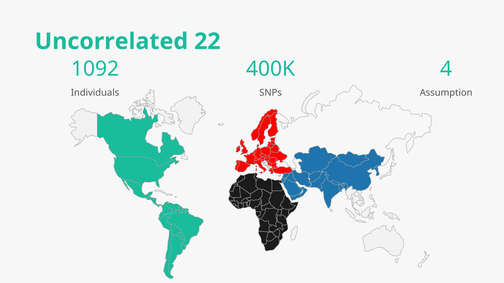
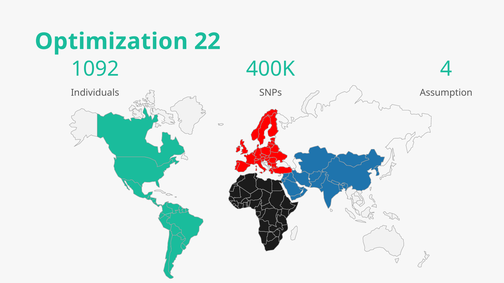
Uncorrelated: Uncorrelated -> Optimization
